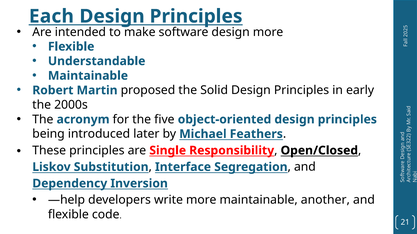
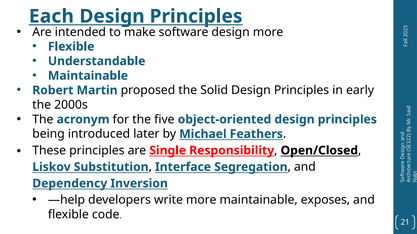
another: another -> exposes
